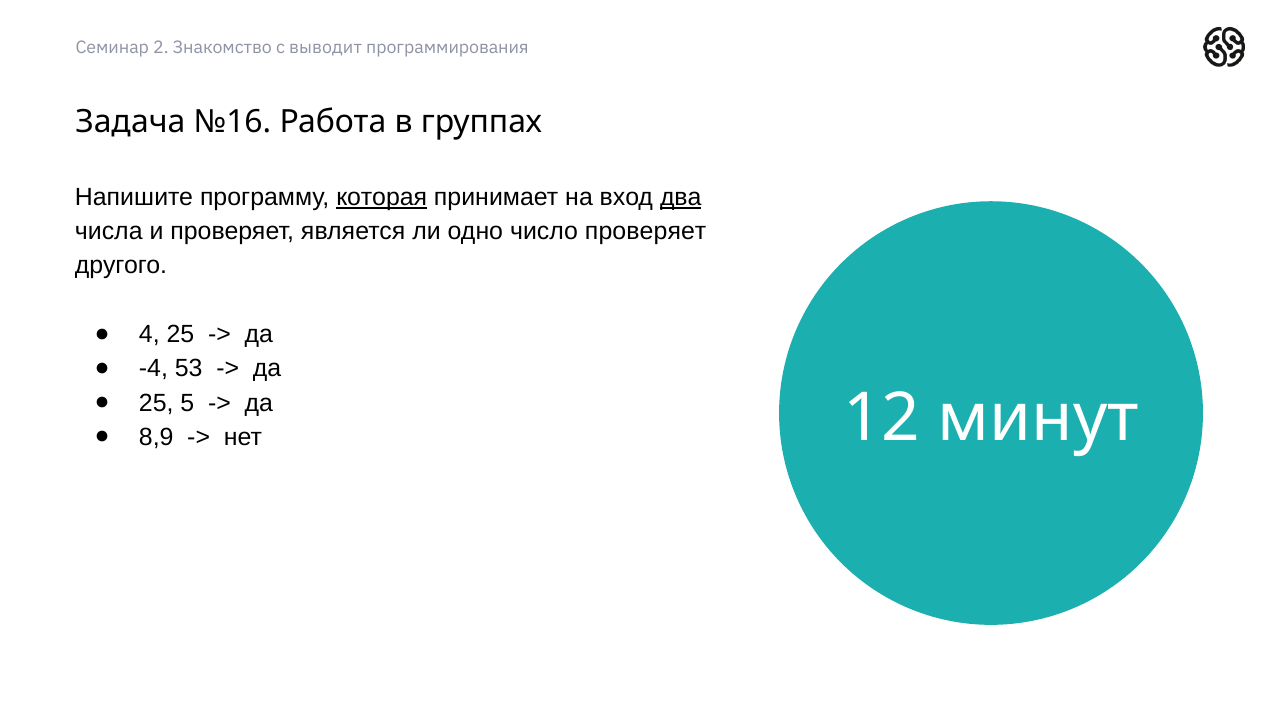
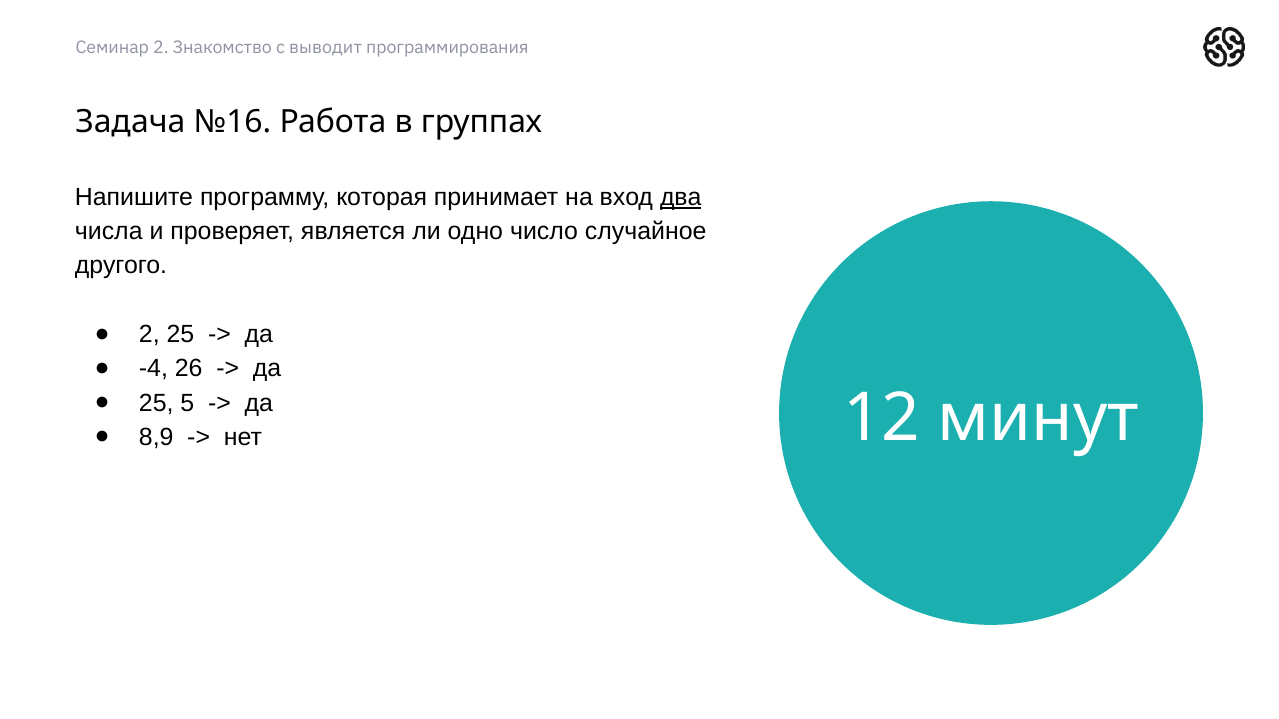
которая underline: present -> none
число проверяет: проверяет -> случайное
4 at (149, 335): 4 -> 2
53: 53 -> 26
